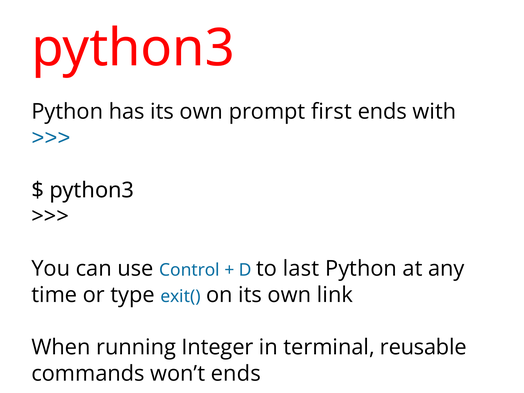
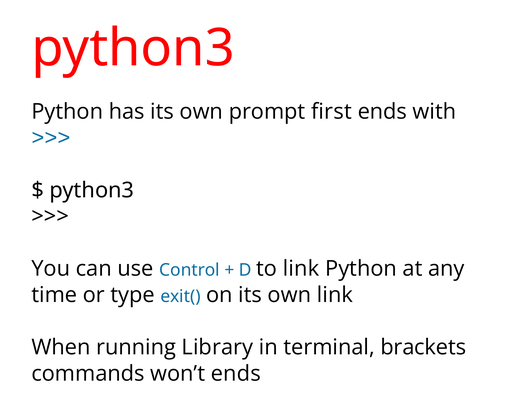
to last: last -> link
Integer: Integer -> Library
reusable: reusable -> brackets
